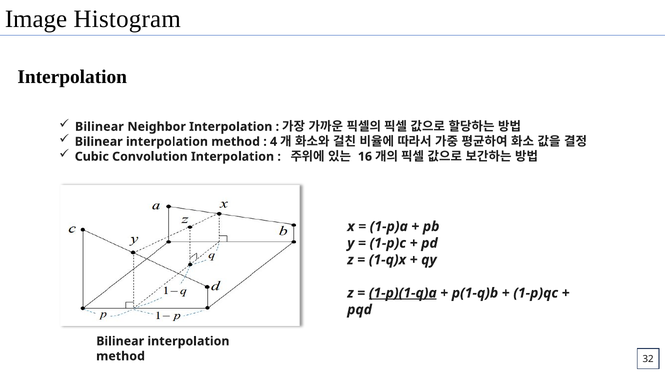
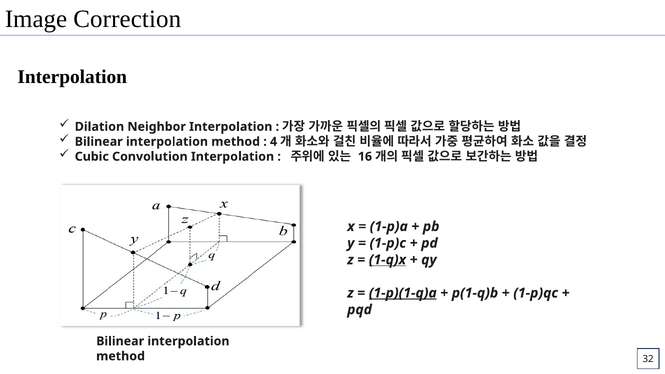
Histogram: Histogram -> Correction
Bilinear at (99, 127): Bilinear -> Dilation
1-q)x underline: none -> present
